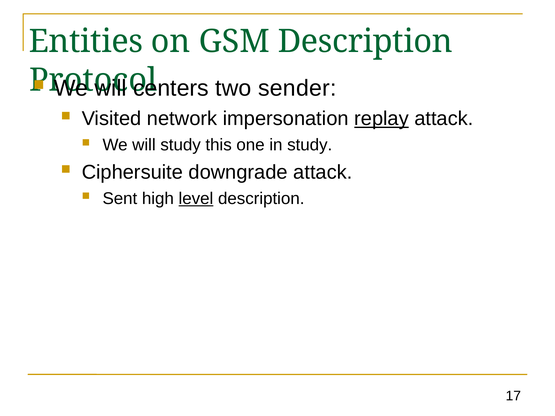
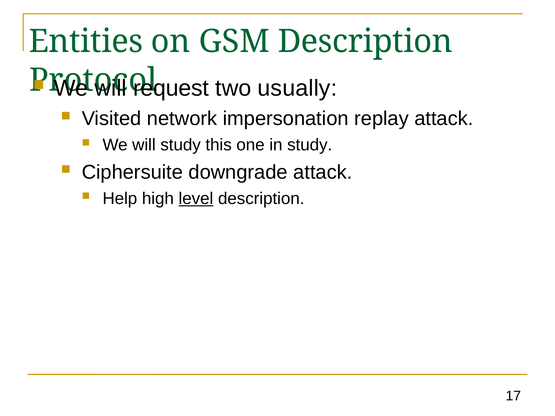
centers: centers -> request
sender: sender -> usually
replay underline: present -> none
Sent: Sent -> Help
